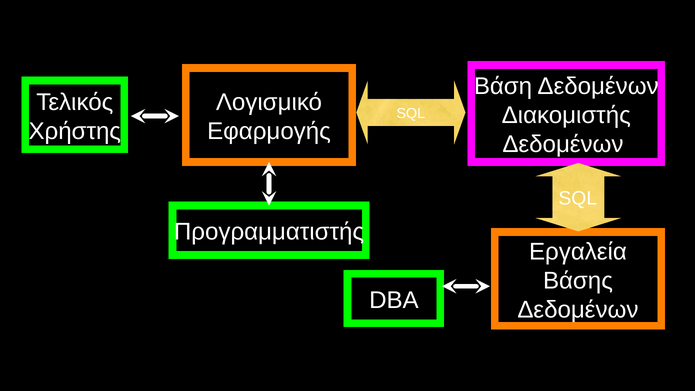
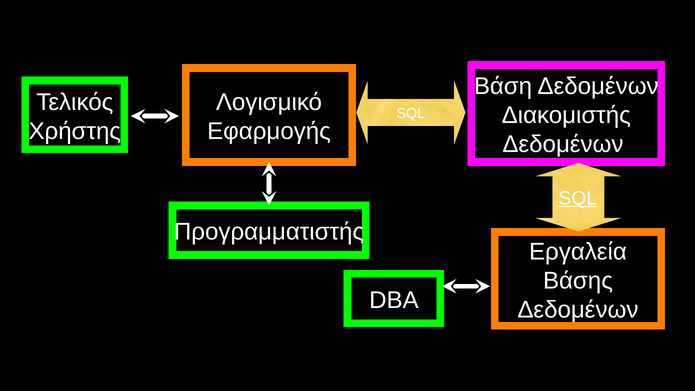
SQL at (578, 198) underline: none -> present
